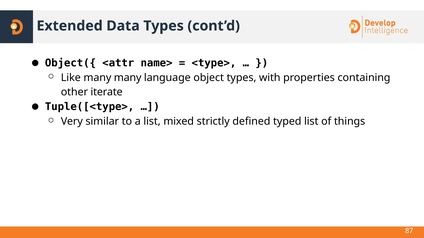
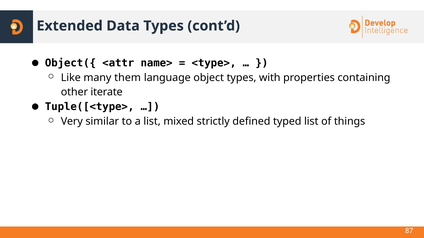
many many: many -> them
